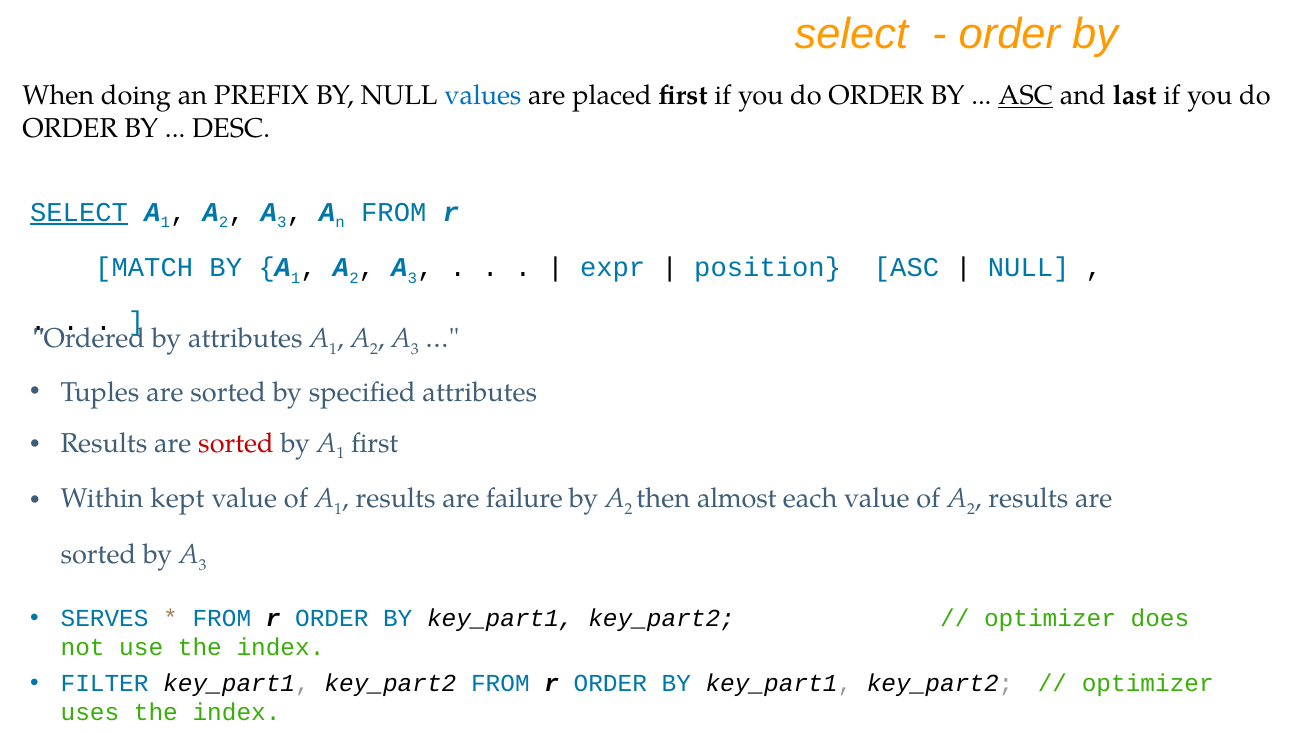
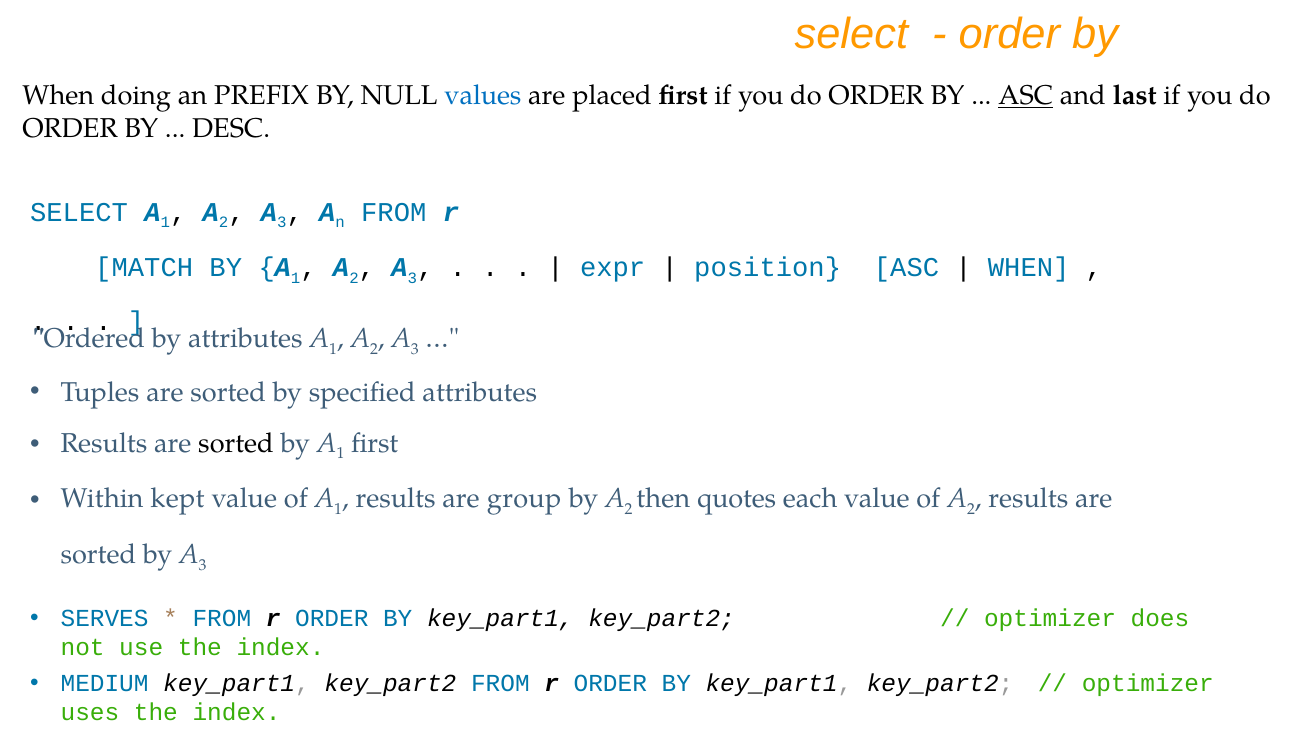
SELECT at (79, 212) underline: present -> none
NULL at (1029, 268): NULL -> WHEN
sorted at (236, 443) colour: red -> black
failure: failure -> group
almost: almost -> quotes
FILTER: FILTER -> MEDIUM
